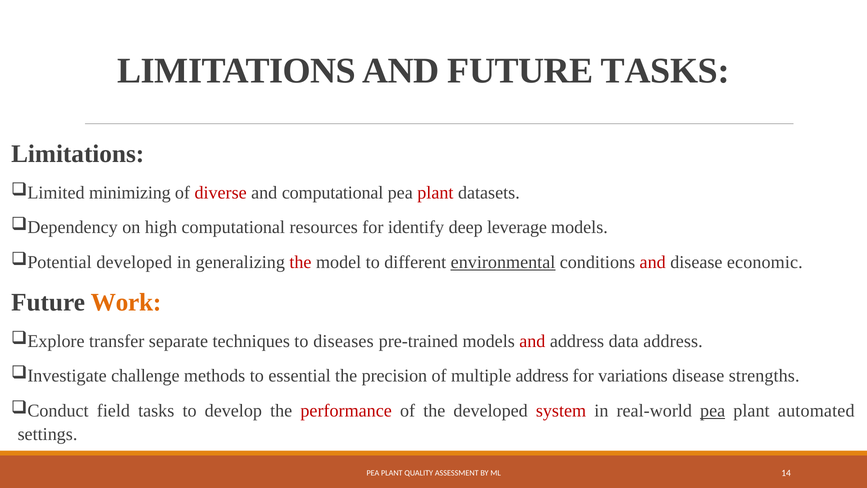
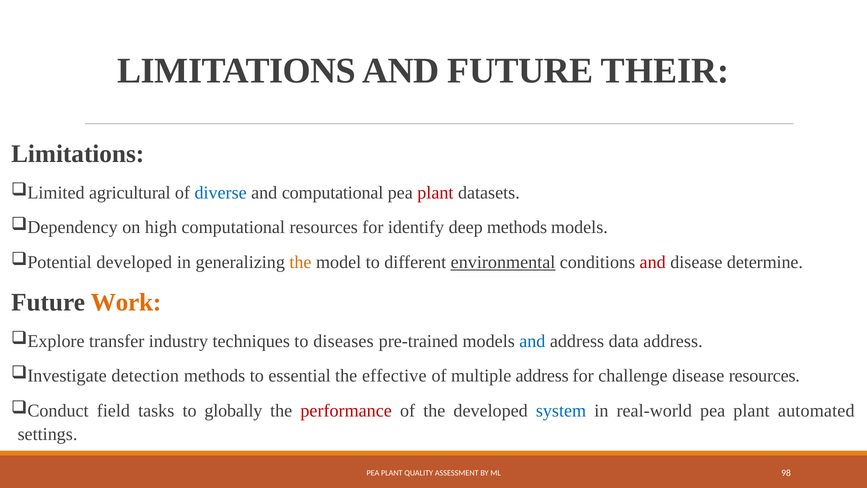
FUTURE TASKS: TASKS -> THEIR
minimizing: minimizing -> agricultural
diverse colour: red -> blue
deep leverage: leverage -> methods
the at (300, 262) colour: red -> orange
economic: economic -> determine
separate: separate -> industry
and at (532, 341) colour: red -> blue
challenge: challenge -> detection
precision: precision -> effective
variations: variations -> challenge
disease strengths: strengths -> resources
develop: develop -> globally
system colour: red -> blue
pea at (713, 410) underline: present -> none
14: 14 -> 98
